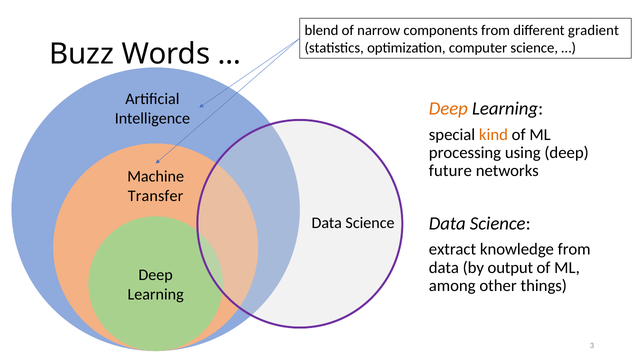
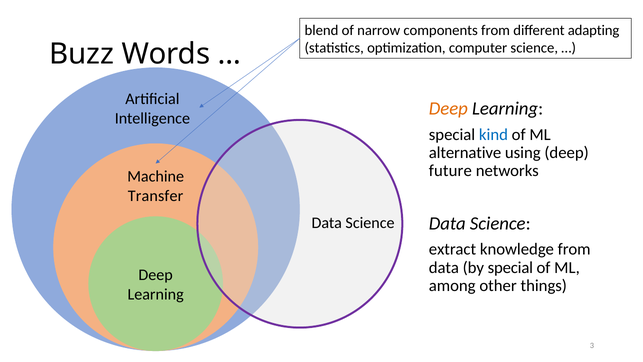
gradient: gradient -> adapting
kind colour: orange -> blue
processing: processing -> alternative
by output: output -> special
